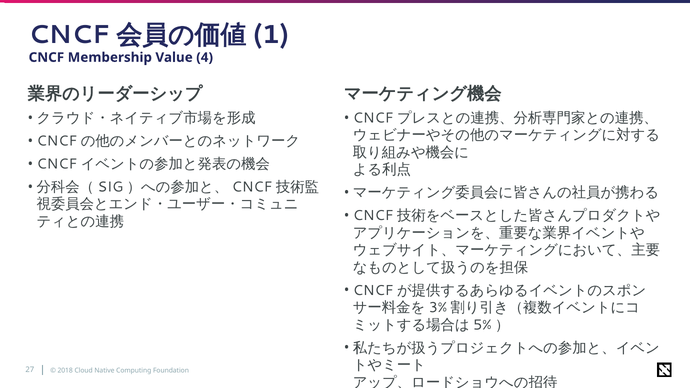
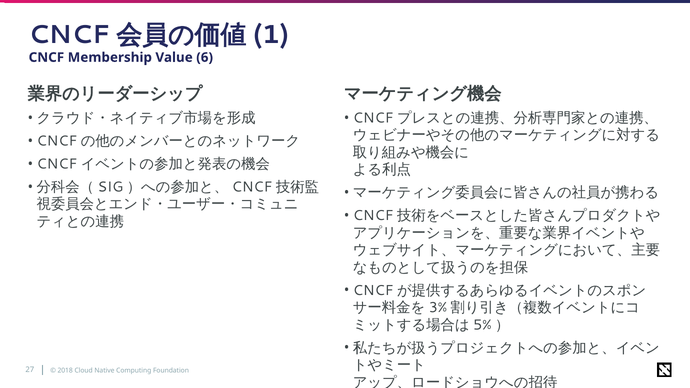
4: 4 -> 6
